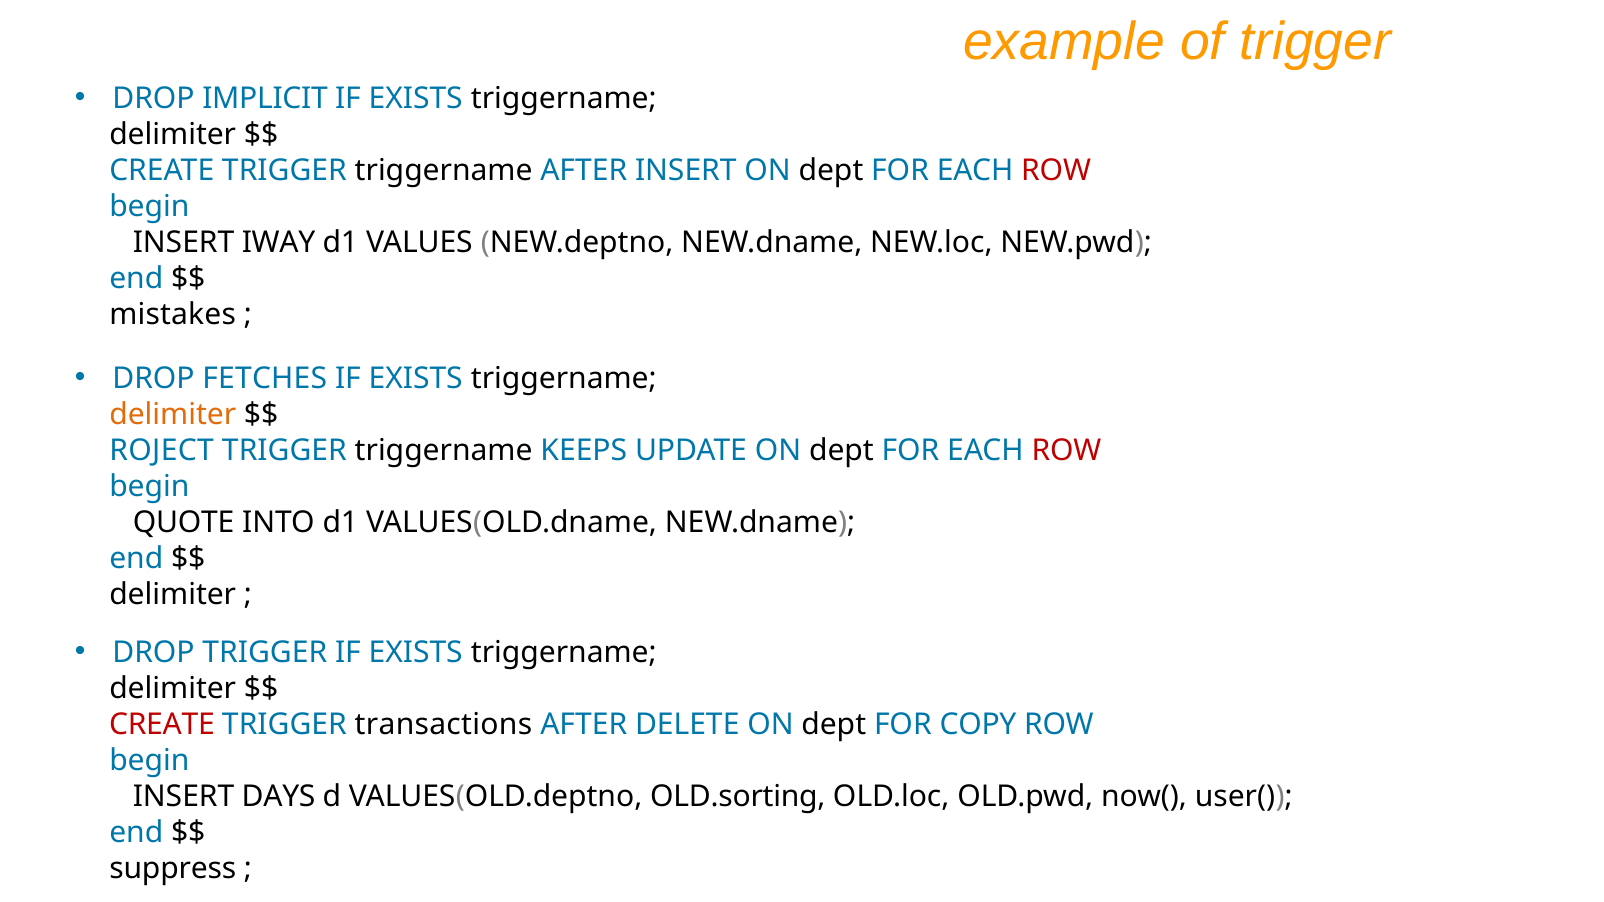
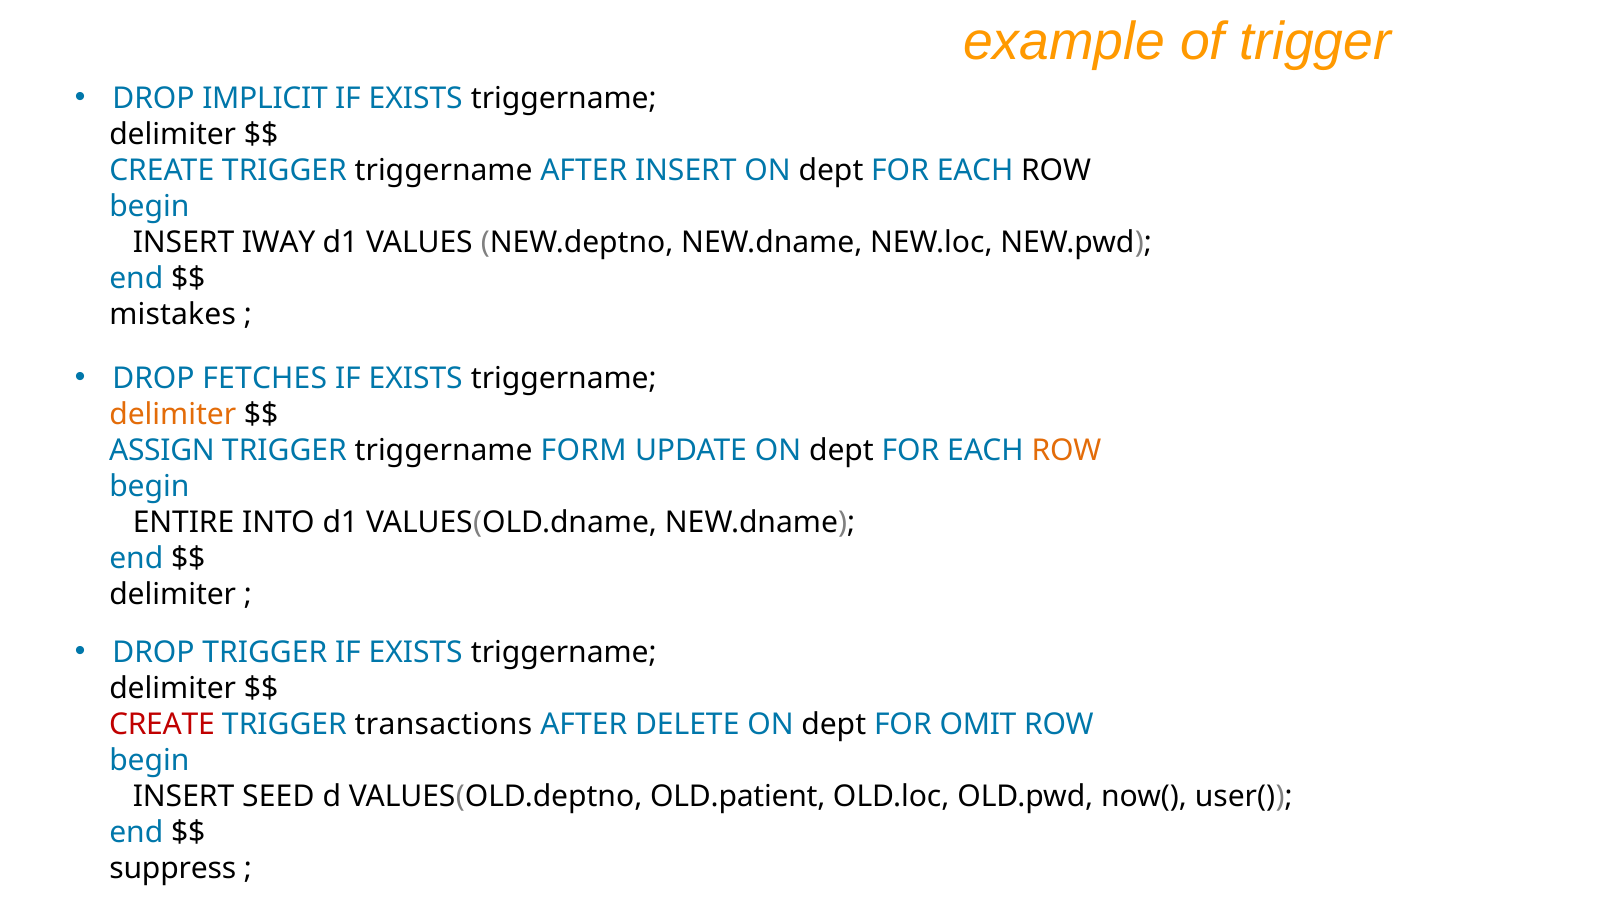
ROW at (1056, 170) colour: red -> black
ROJECT: ROJECT -> ASSIGN
KEEPS: KEEPS -> FORM
ROW at (1067, 451) colour: red -> orange
QUOTE: QUOTE -> ENTIRE
COPY: COPY -> OMIT
DAYS: DAYS -> SEED
OLD.sorting: OLD.sorting -> OLD.patient
